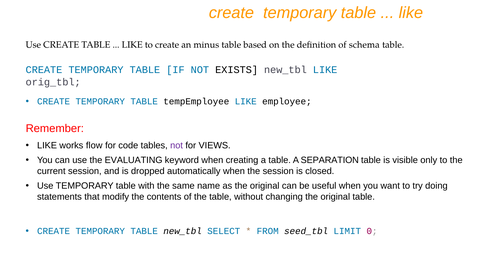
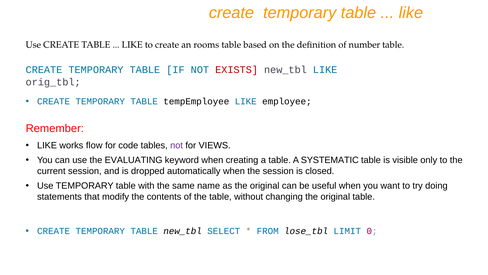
minus: minus -> rooms
schema: schema -> number
EXISTS colour: black -> red
SEPARATION: SEPARATION -> SYSTEMATIC
seed_tbl: seed_tbl -> lose_tbl
